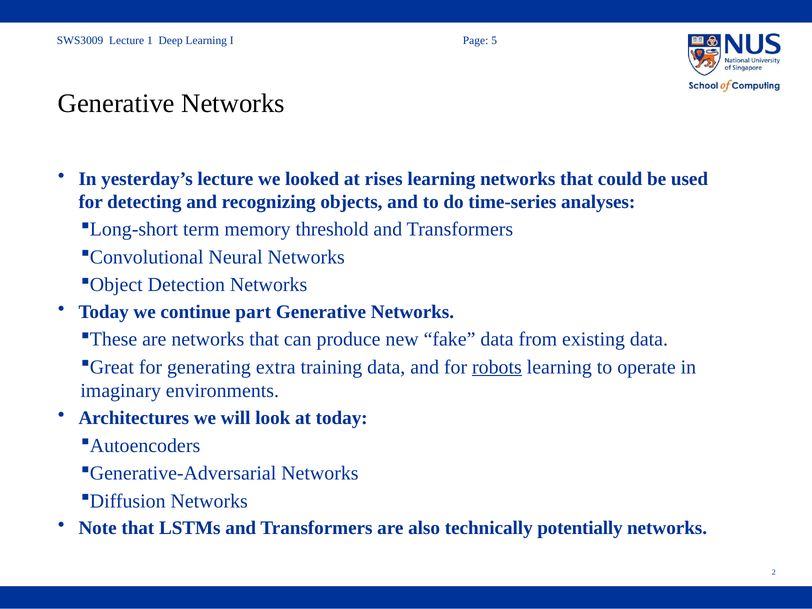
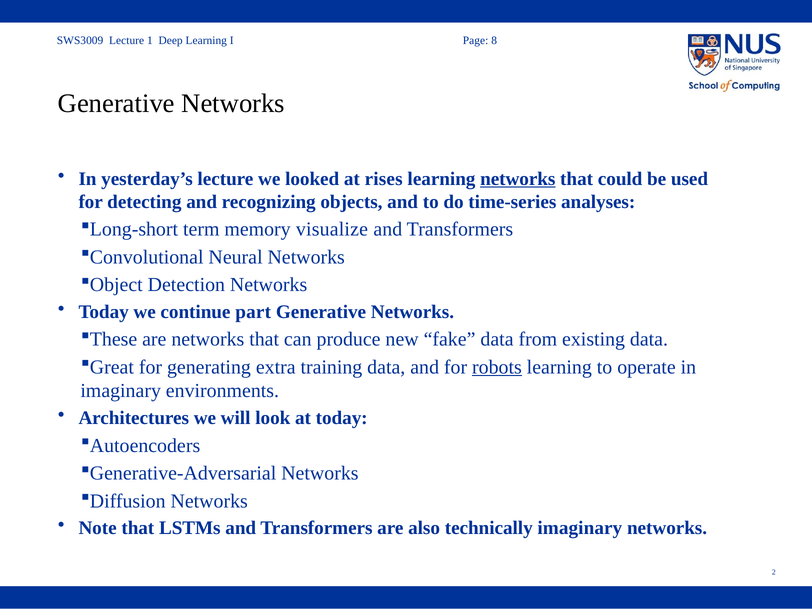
5: 5 -> 8
networks at (518, 179) underline: none -> present
threshold: threshold -> visualize
technically potentially: potentially -> imaginary
